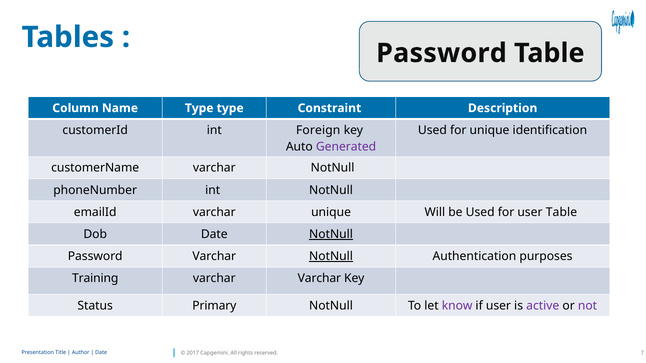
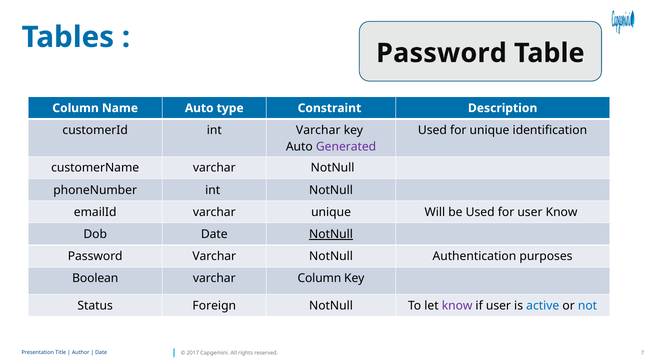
Name Type: Type -> Auto
int Foreign: Foreign -> Varchar
user Table: Table -> Know
NotNull at (331, 257) underline: present -> none
Training: Training -> Boolean
varchar Varchar: Varchar -> Column
Primary: Primary -> Foreign
active colour: purple -> blue
not colour: purple -> blue
